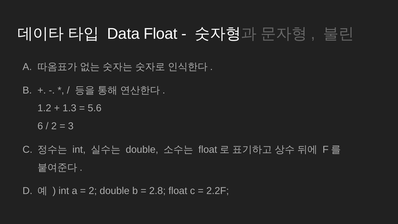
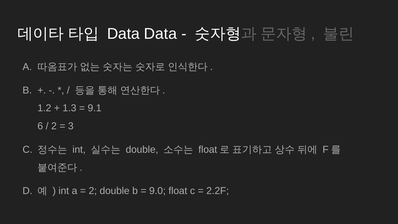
Data Float: Float -> Data
5.6: 5.6 -> 9.1
2.8: 2.8 -> 9.0
